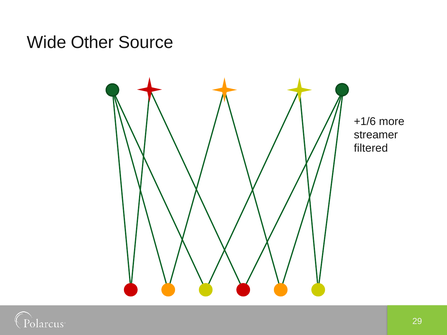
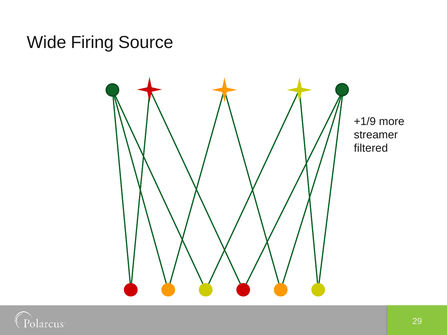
Other: Other -> Firing
+1/6: +1/6 -> +1/9
